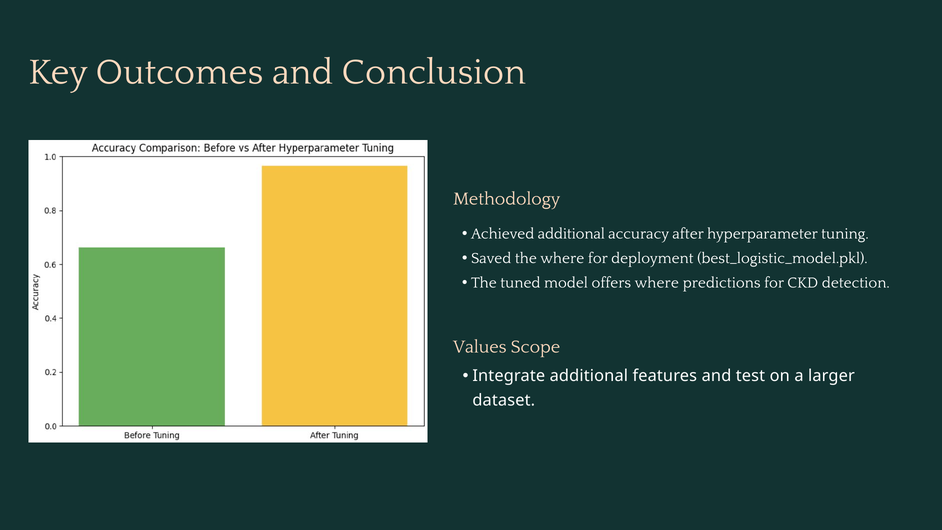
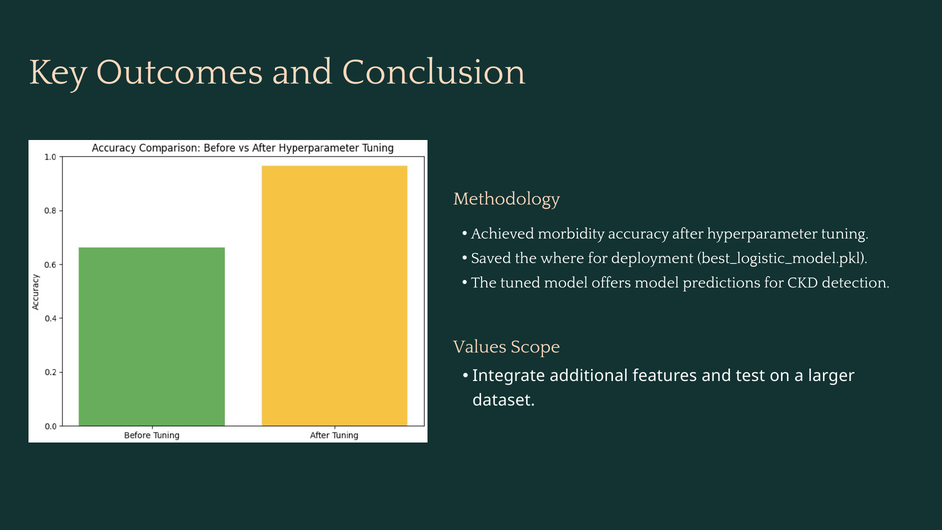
Achieved additional: additional -> morbidity
offers where: where -> model
